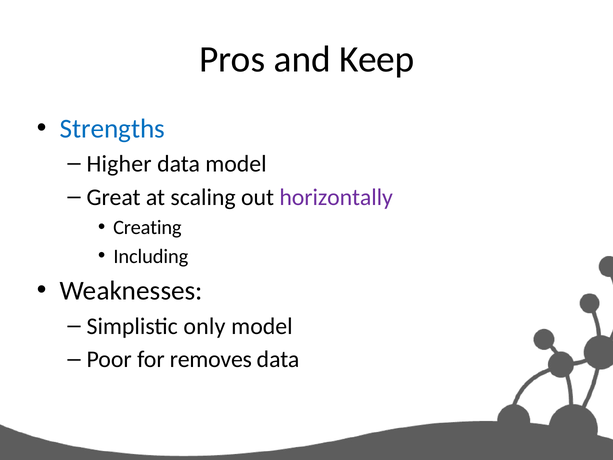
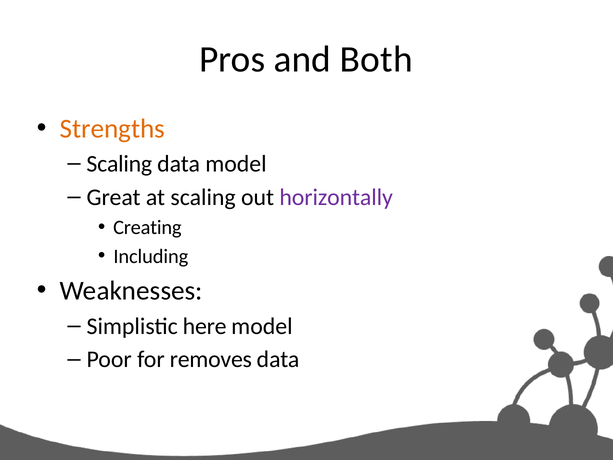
Keep: Keep -> Both
Strengths colour: blue -> orange
Higher at (119, 164): Higher -> Scaling
only: only -> here
